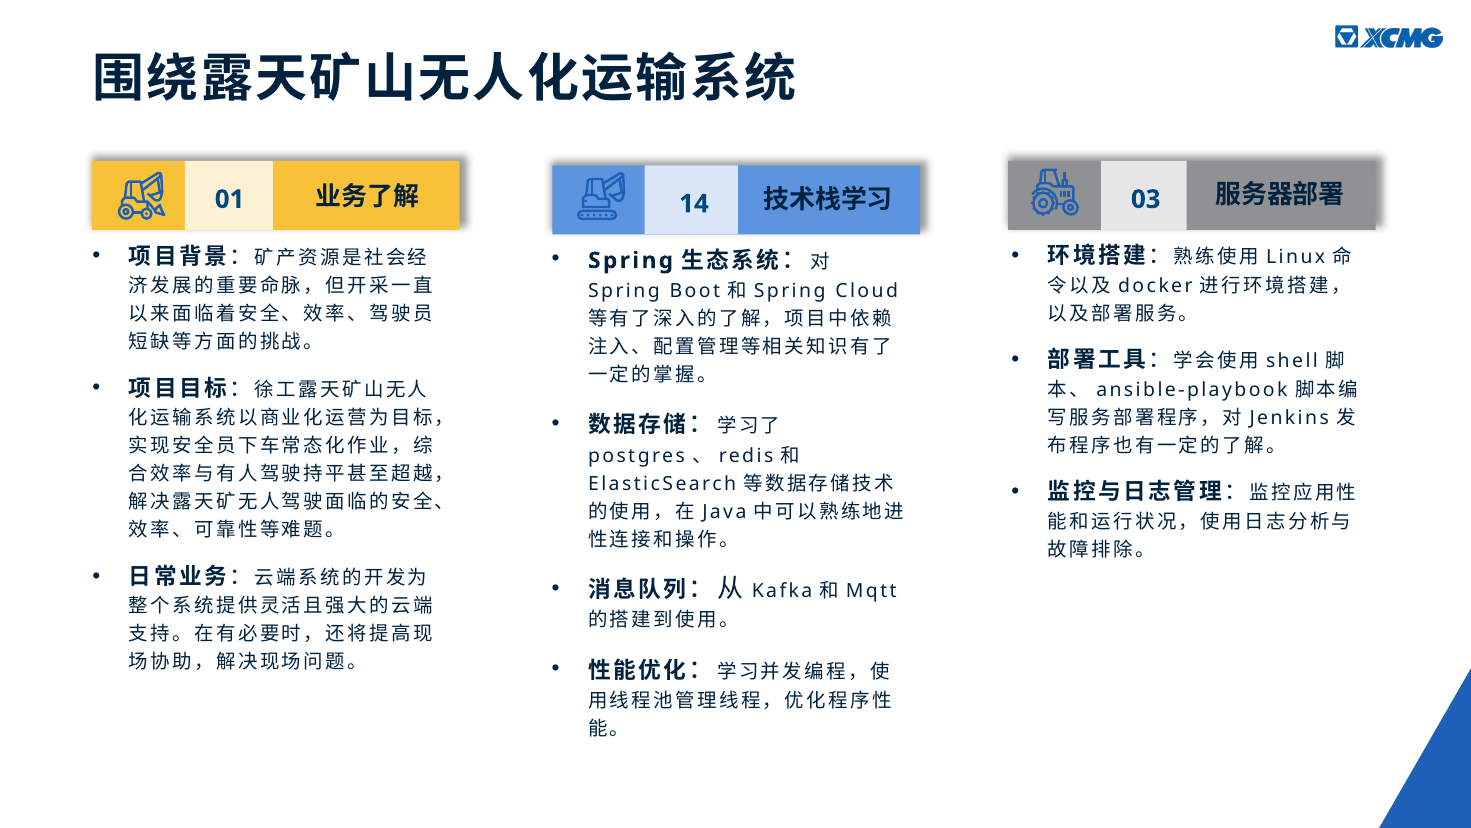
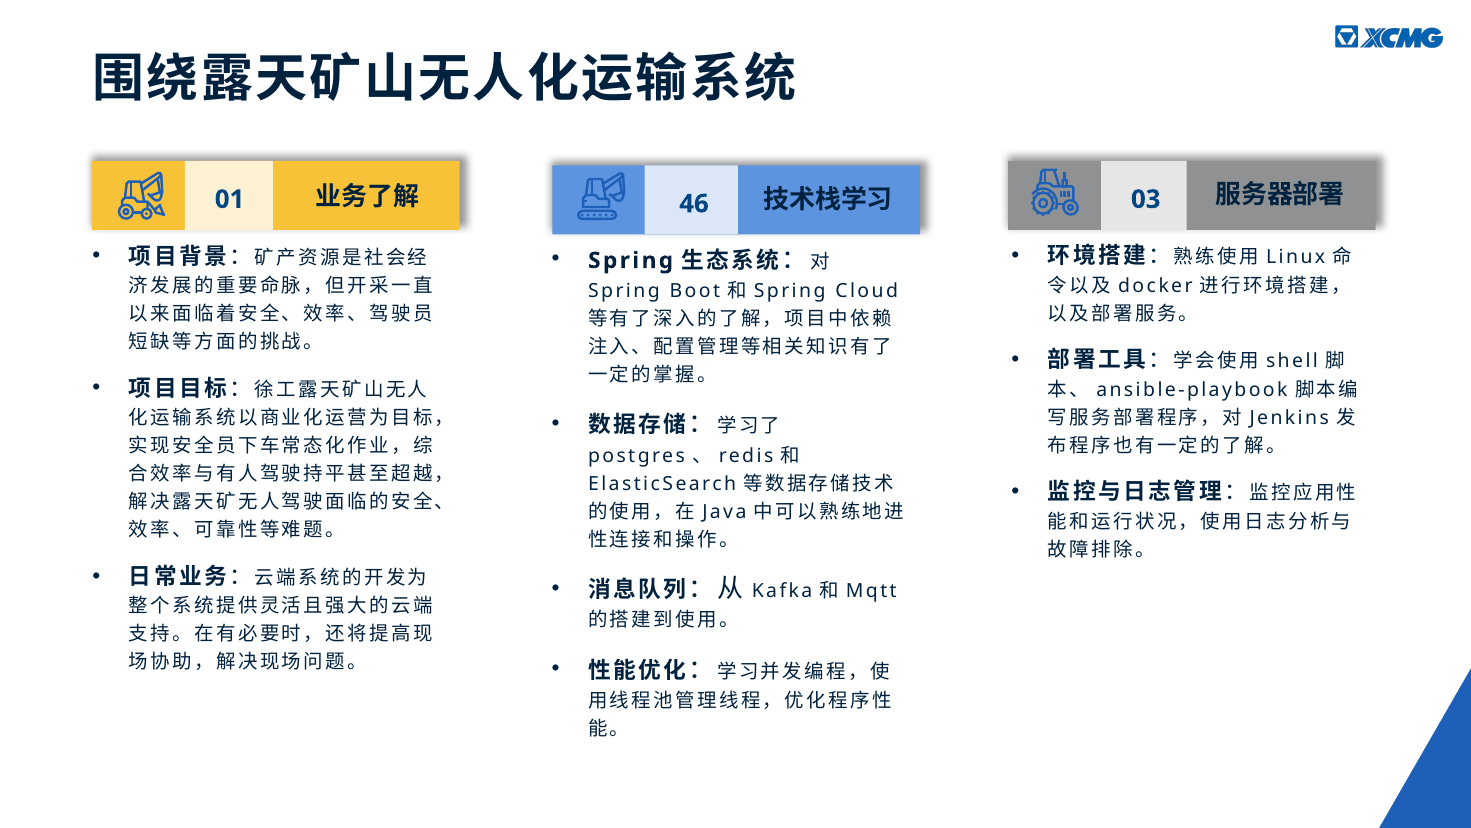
14: 14 -> 46
